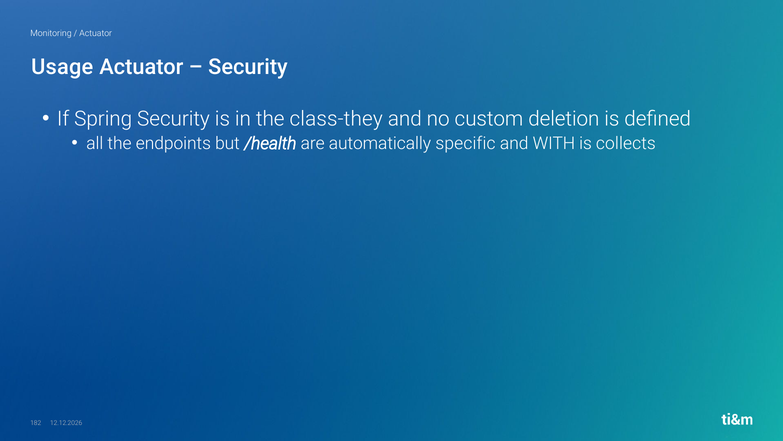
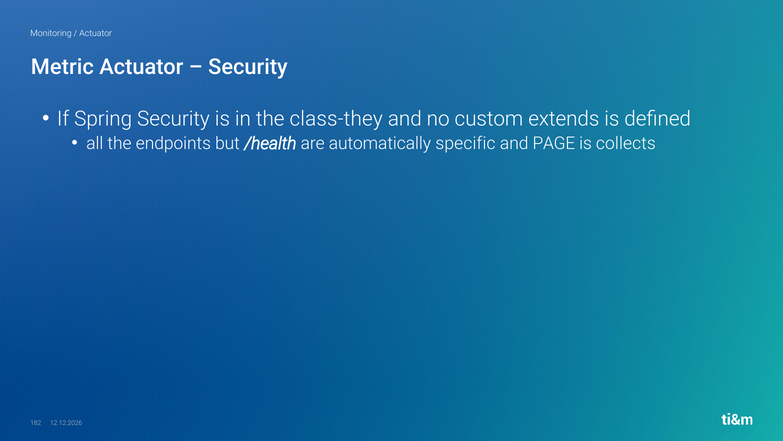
Usage: Usage -> Metric
deletion: deletion -> extends
WITH: WITH -> PAGE
